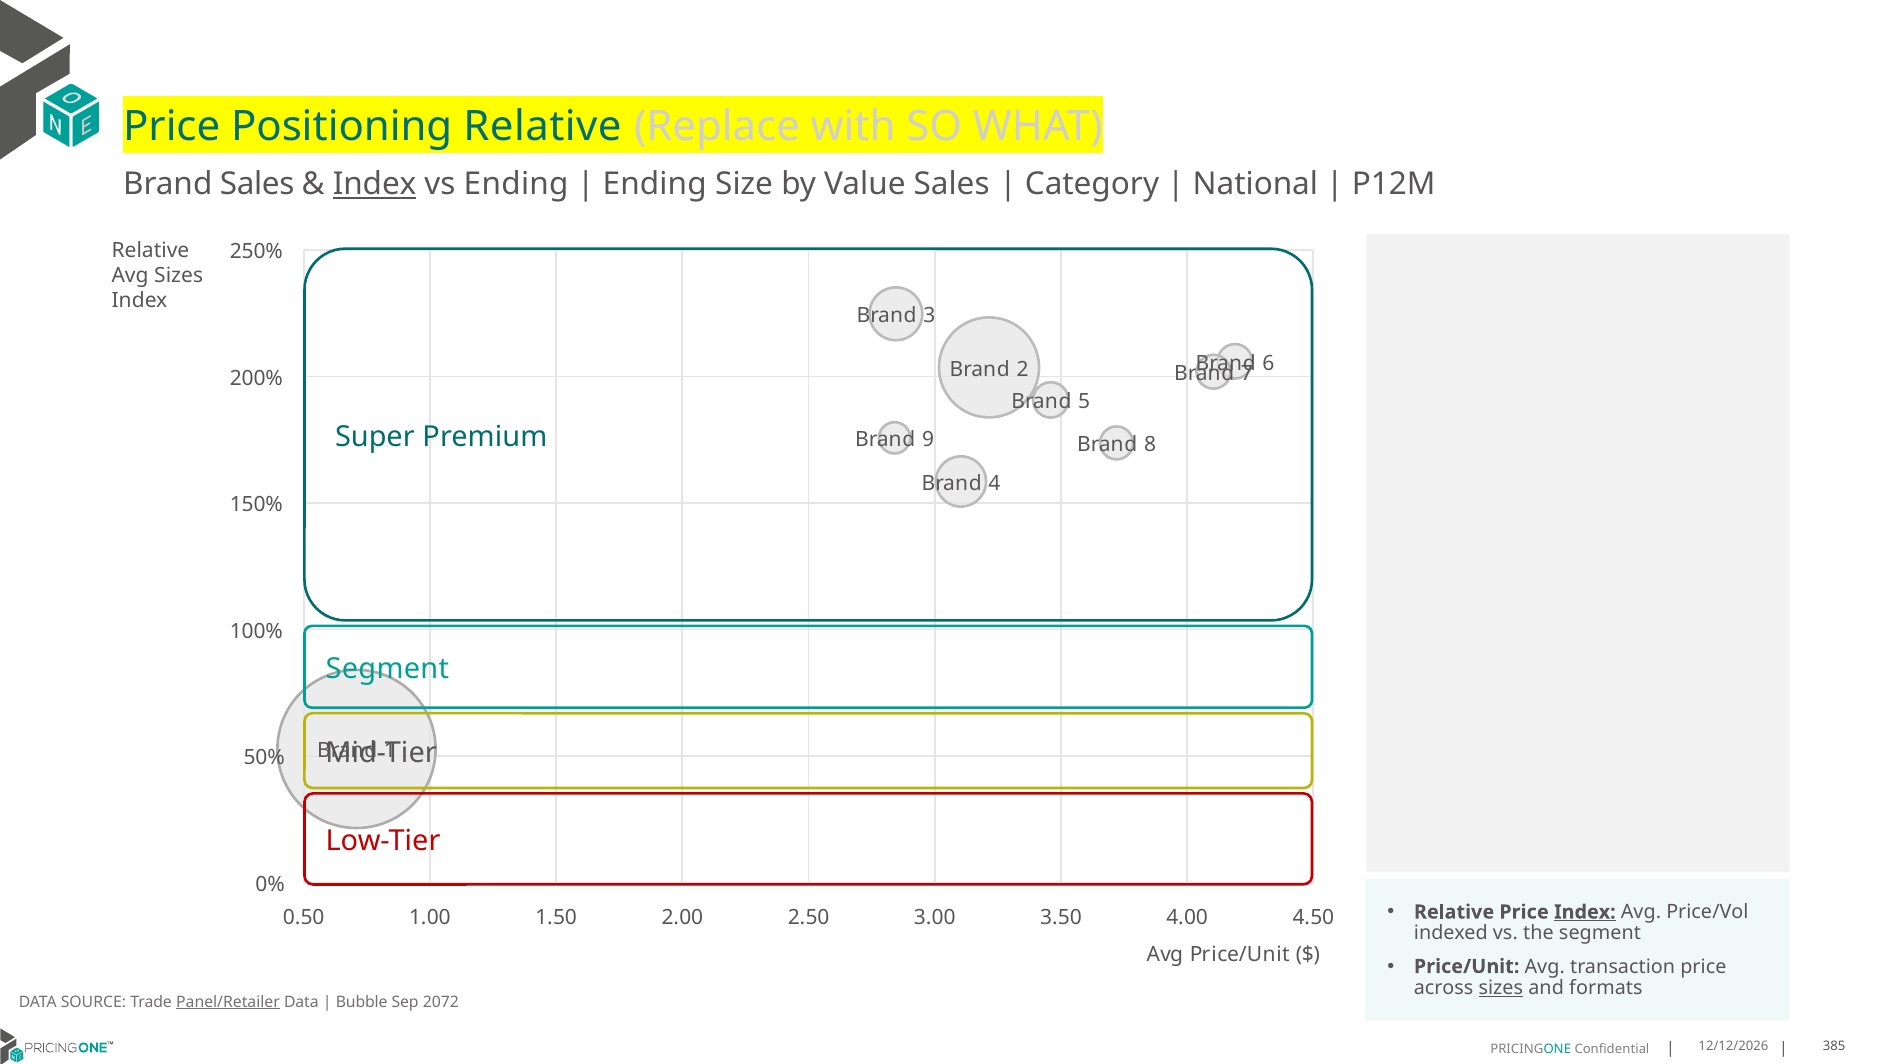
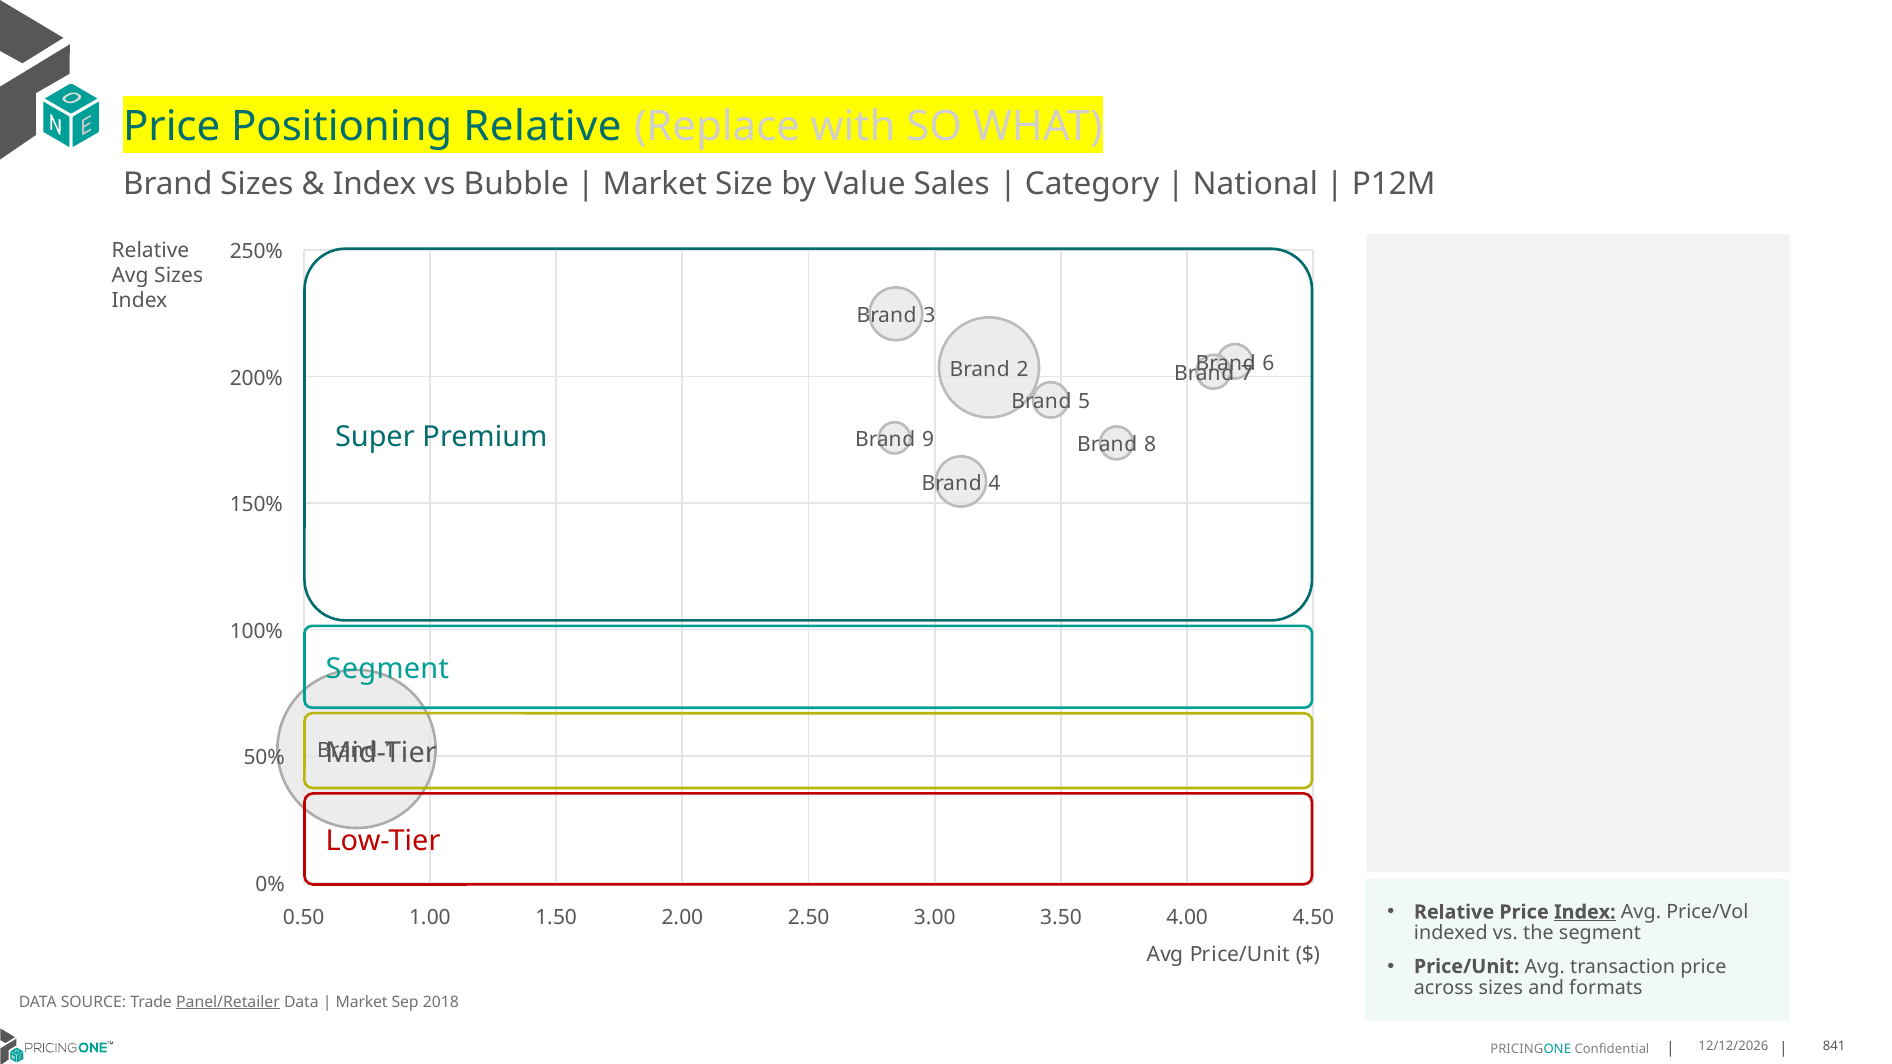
Brand Sales: Sales -> Sizes
Index at (375, 184) underline: present -> none
vs Ending: Ending -> Bubble
Ending at (655, 184): Ending -> Market
sizes at (1501, 988) underline: present -> none
Bubble at (362, 1002): Bubble -> Market
2072: 2072 -> 2018
385: 385 -> 841
